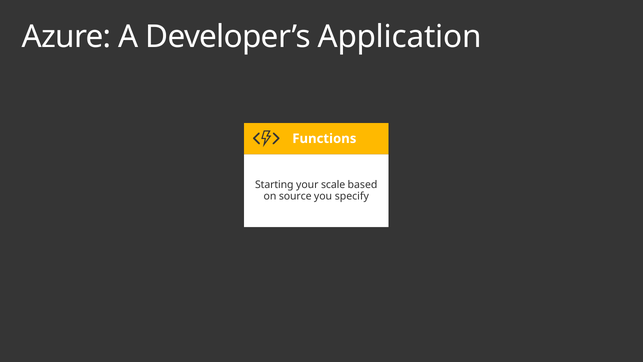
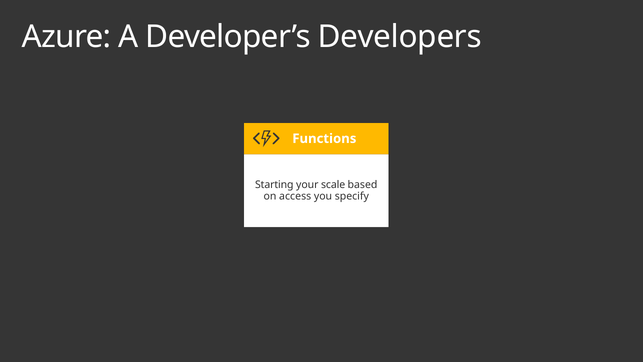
Application: Application -> Developers
source: source -> access
